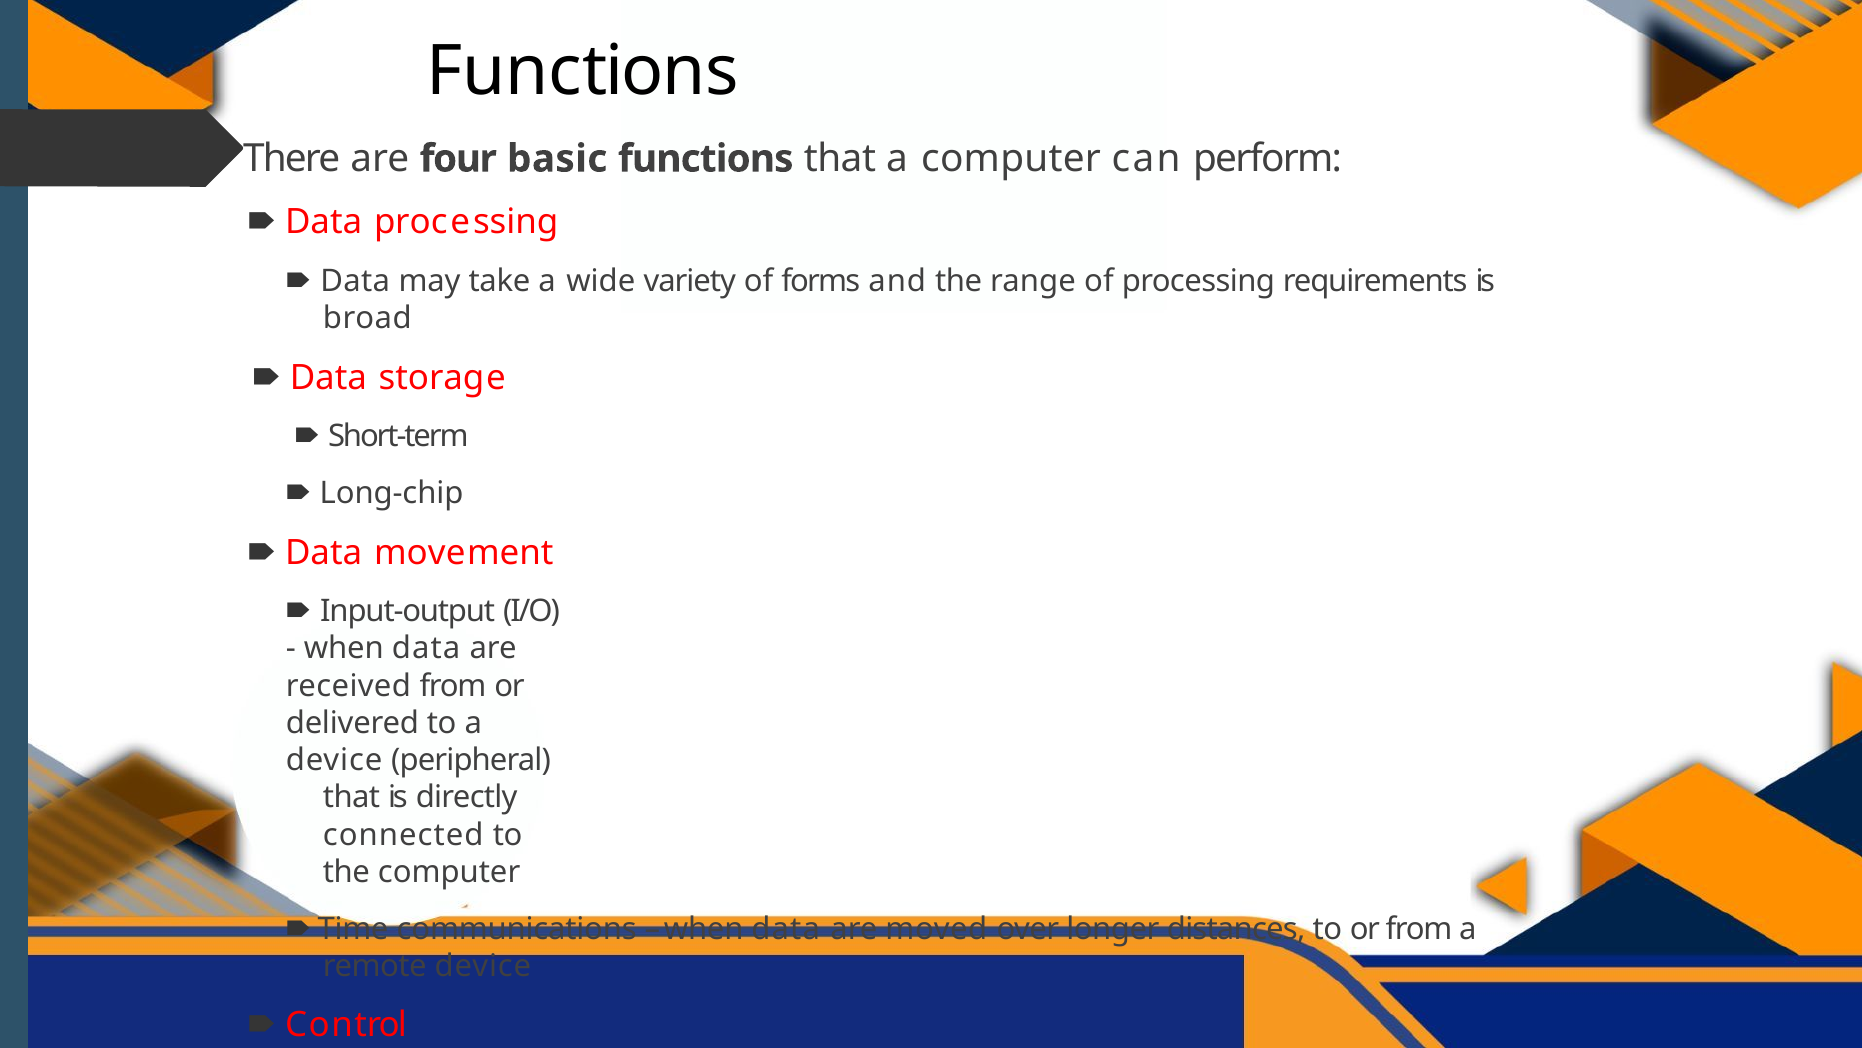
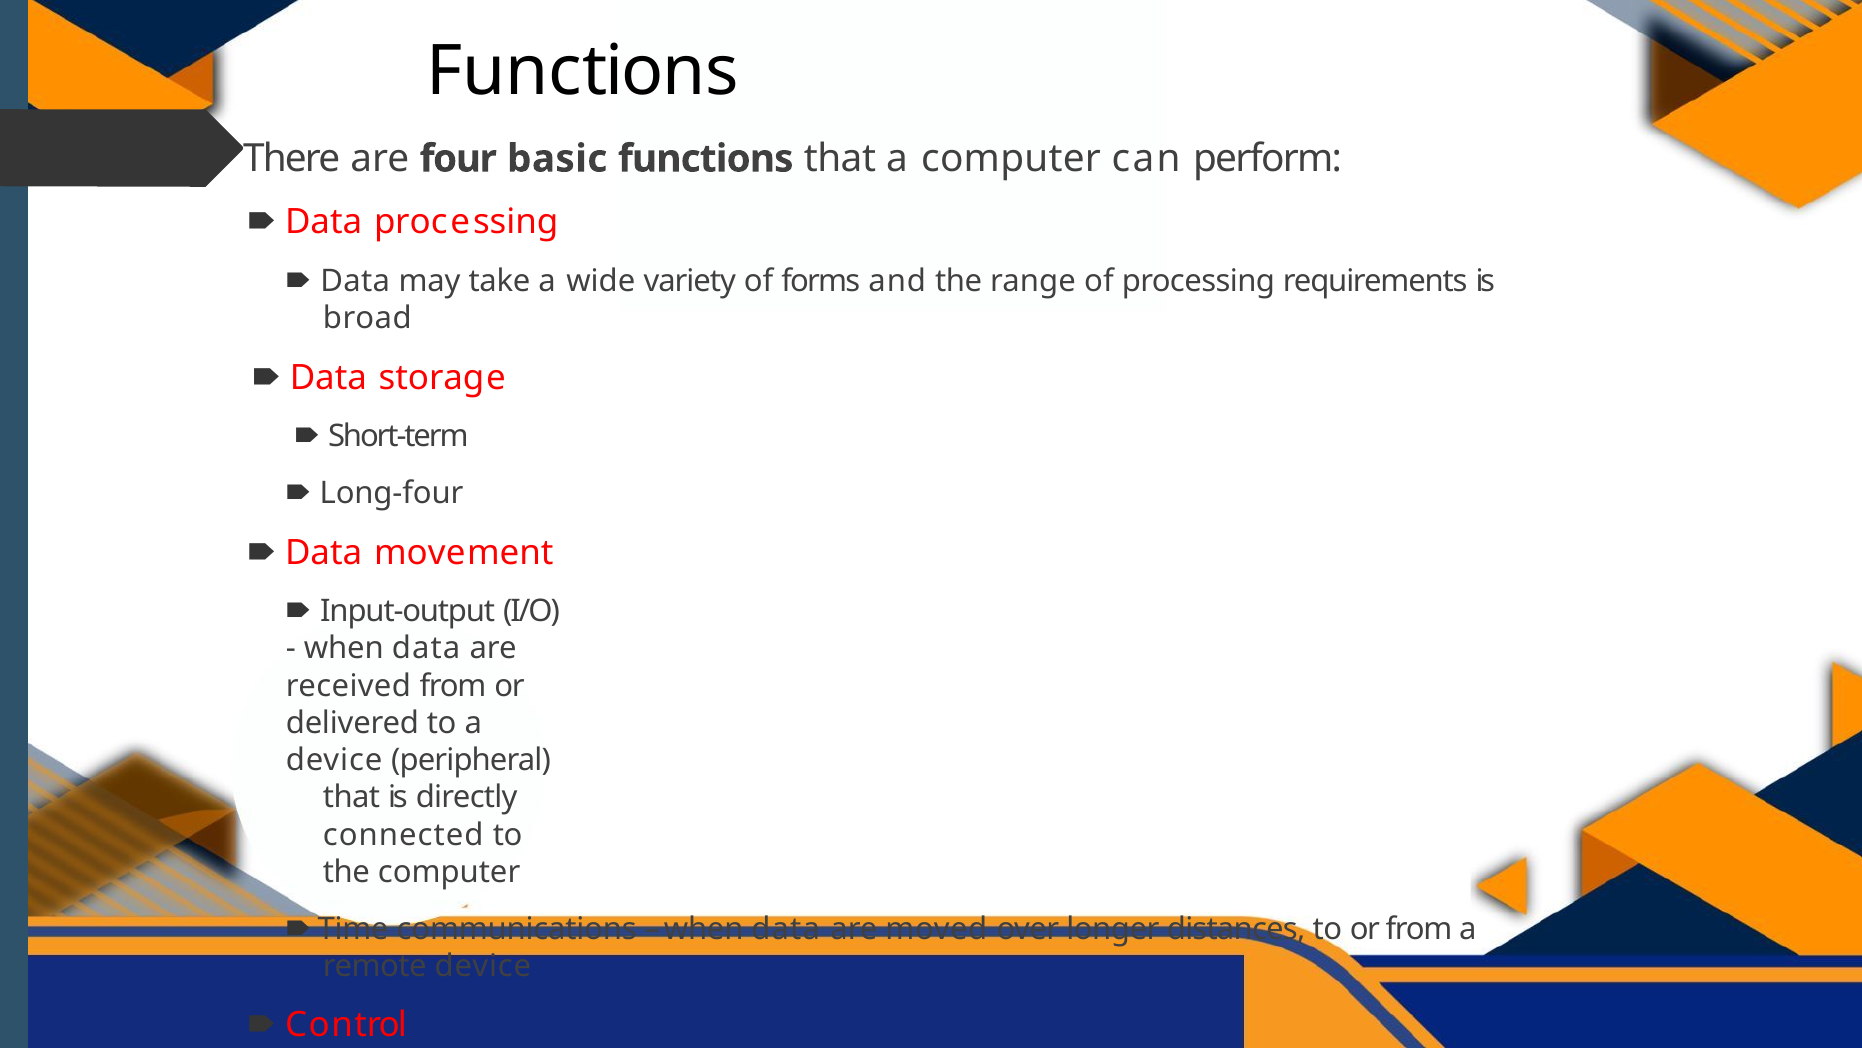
Long-chip: Long-chip -> Long-four
